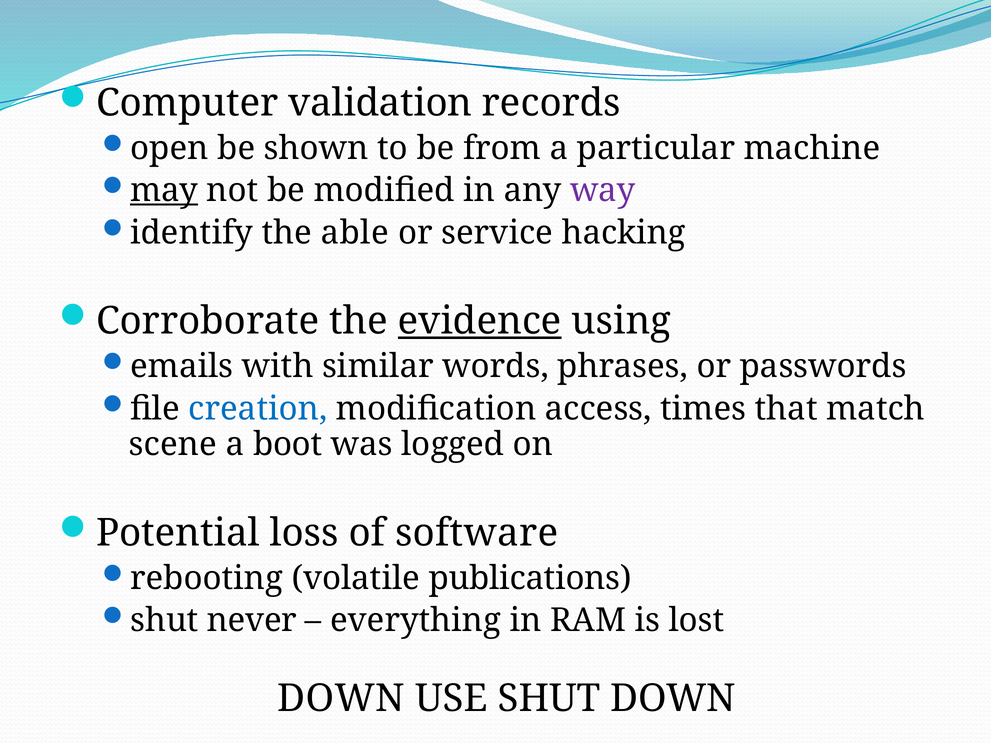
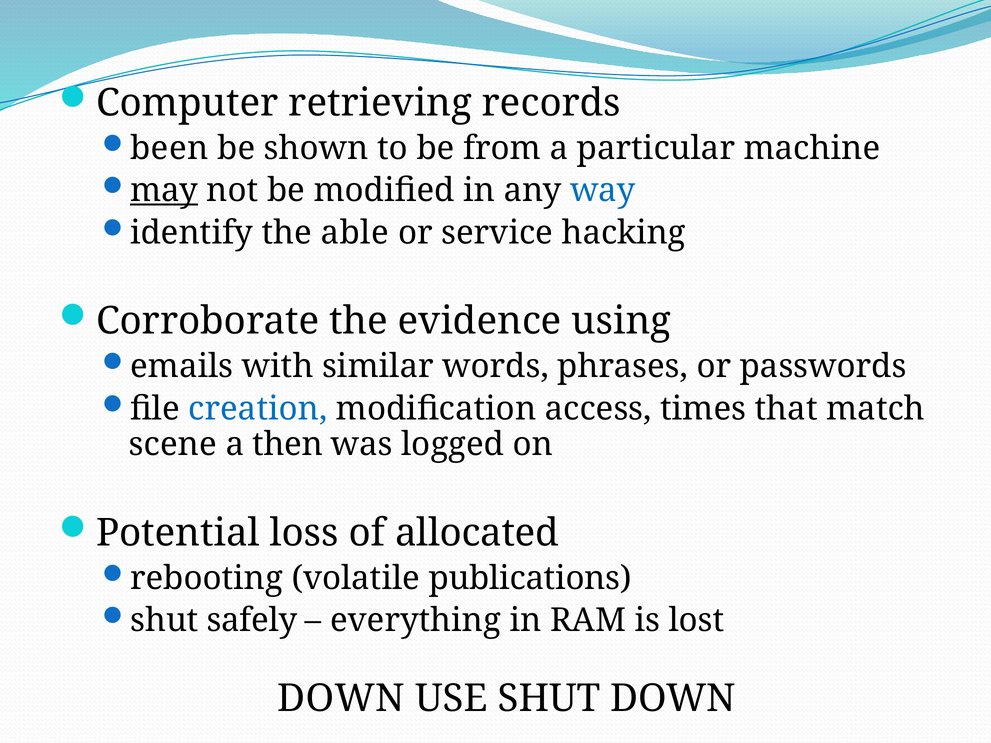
validation: validation -> retrieving
open: open -> been
way colour: purple -> blue
evidence underline: present -> none
boot: boot -> then
software: software -> allocated
never: never -> safely
